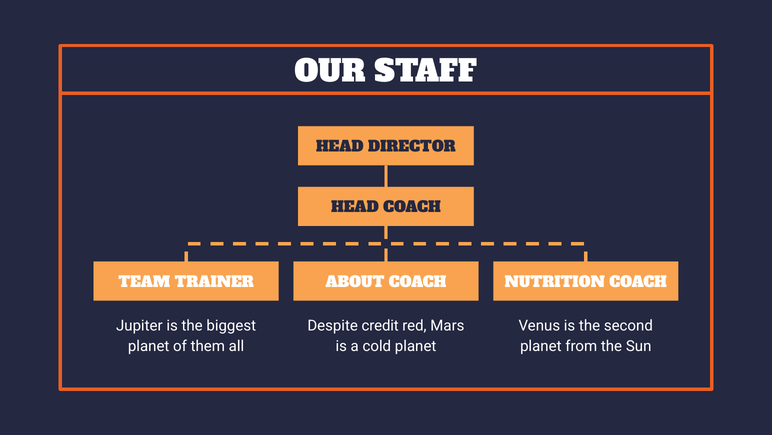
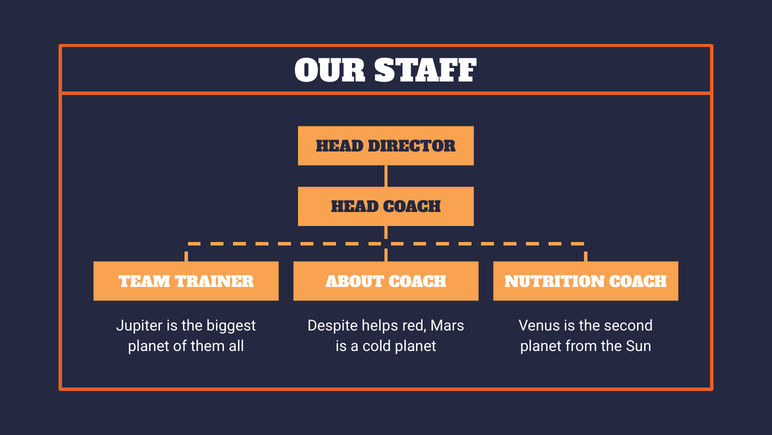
credit: credit -> helps
